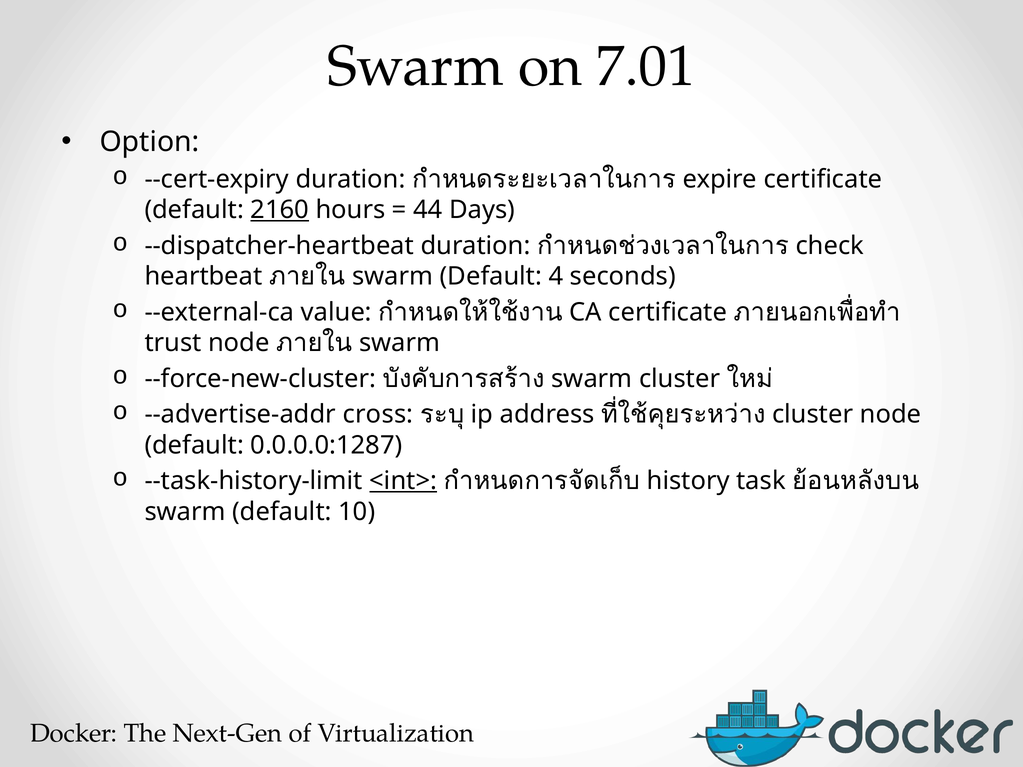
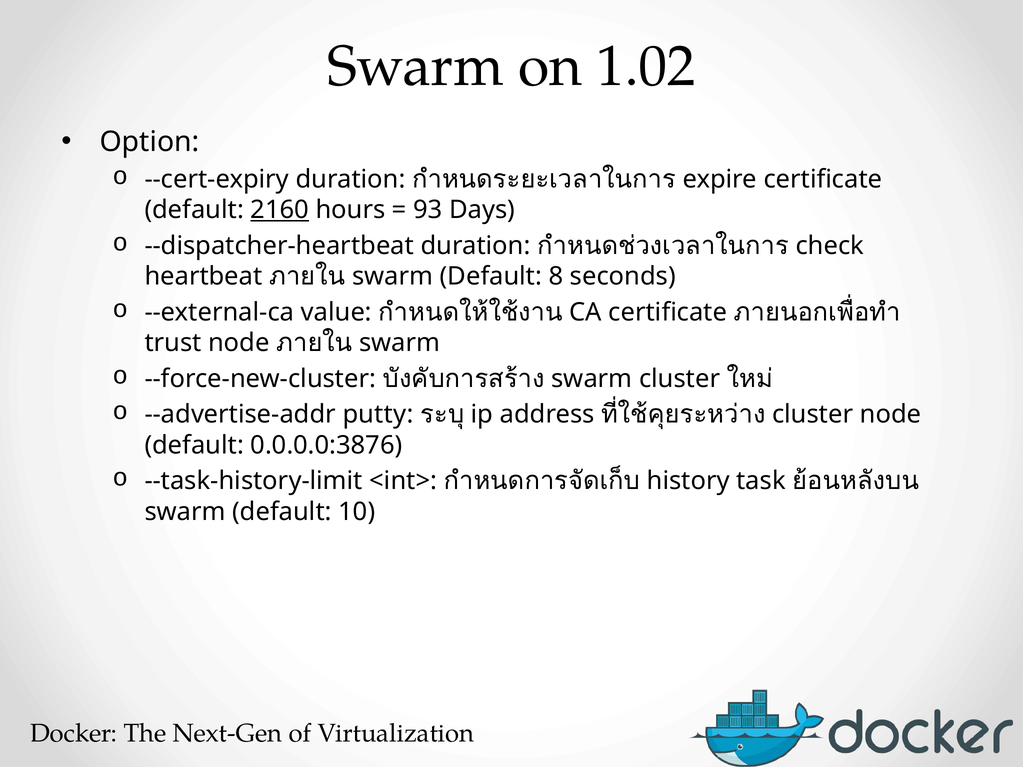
7.01: 7.01 -> 1.02
44: 44 -> 93
4: 4 -> 8
cross: cross -> putty
0.0.0.0:1287: 0.0.0.0:1287 -> 0.0.0.0:3876
<int> underline: present -> none
